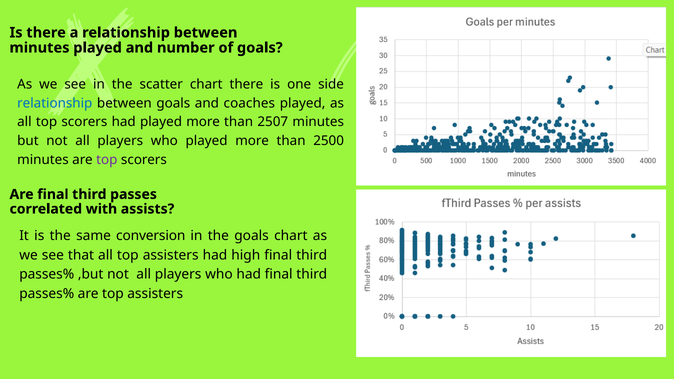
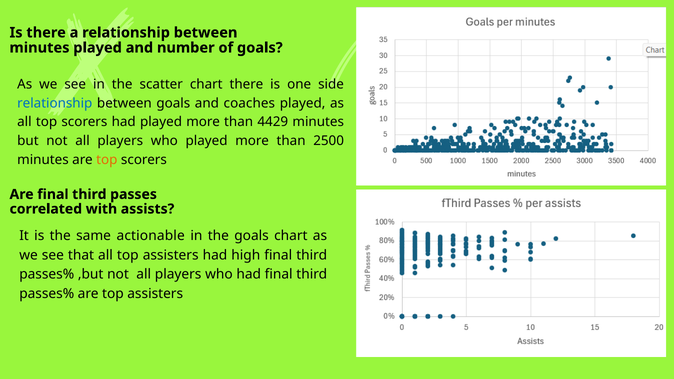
2507: 2507 -> 4429
top at (107, 160) colour: purple -> orange
conversion: conversion -> actionable
